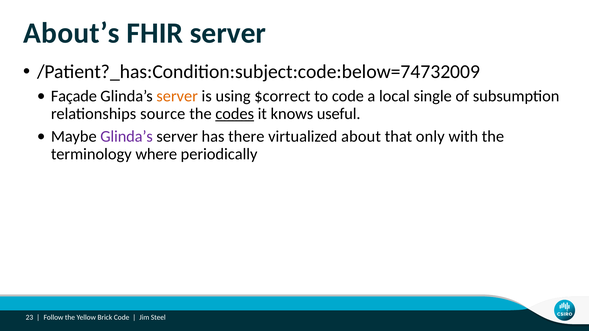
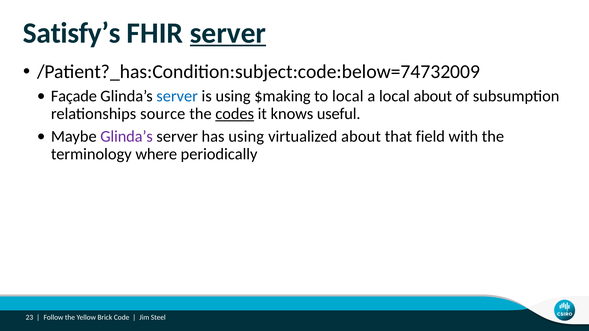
About’s: About’s -> Satisfy’s
server at (228, 33) underline: none -> present
server at (177, 96) colour: orange -> blue
$correct: $correct -> $making
to code: code -> local
local single: single -> about
has there: there -> using
only: only -> field
